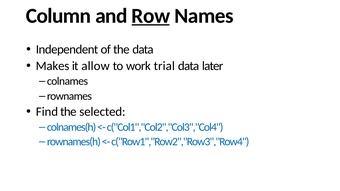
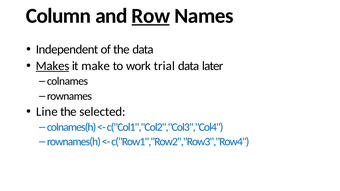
Makes underline: none -> present
allow: allow -> make
Find: Find -> Line
